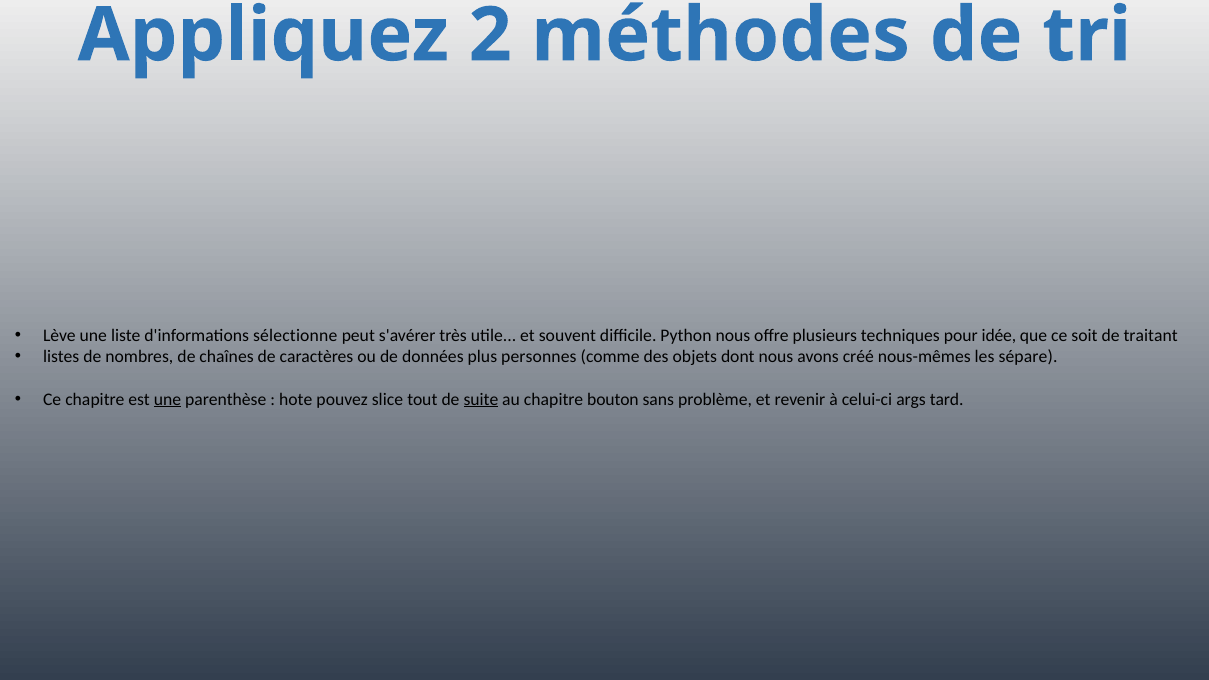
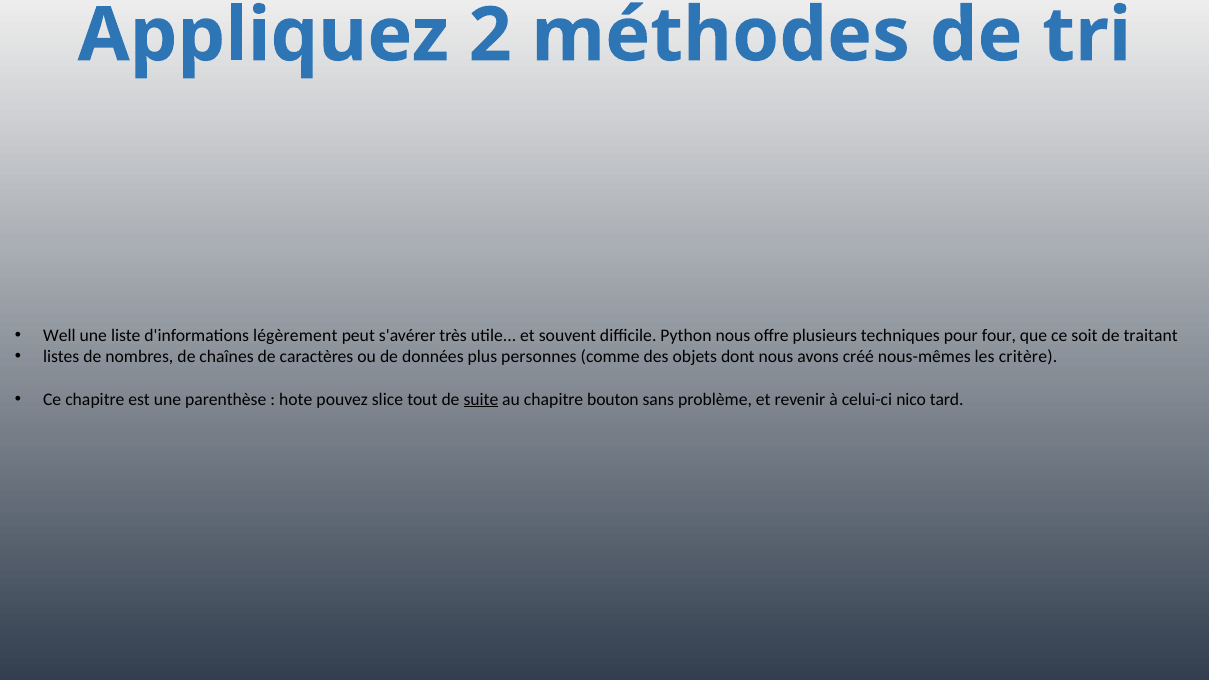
Lève: Lève -> Well
sélectionne: sélectionne -> légèrement
idée: idée -> four
sépare: sépare -> critère
une at (167, 399) underline: present -> none
args: args -> nico
